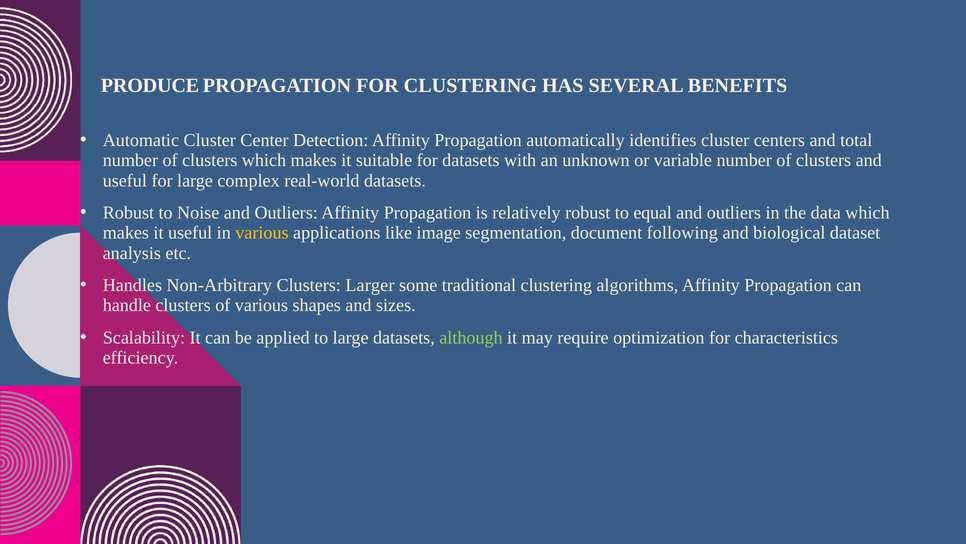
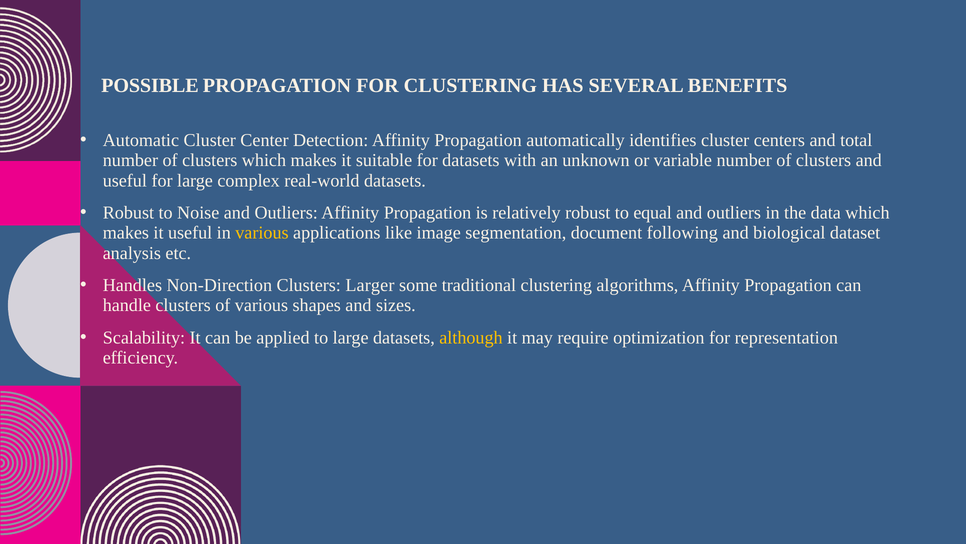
PRODUCE: PRODUCE -> POSSIBLE
Non-Arbitrary: Non-Arbitrary -> Non-Direction
although colour: light green -> yellow
characteristics: characteristics -> representation
